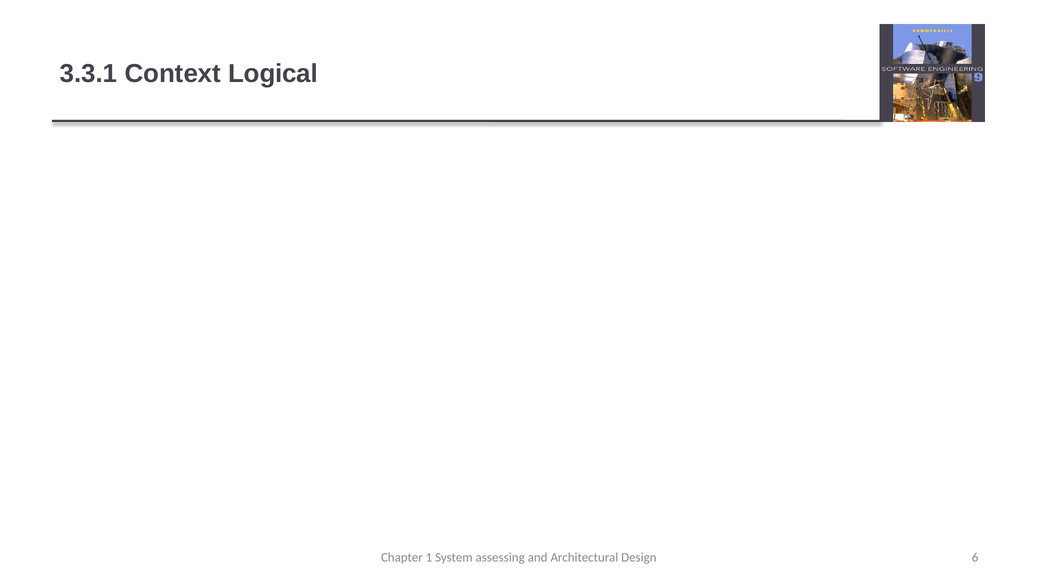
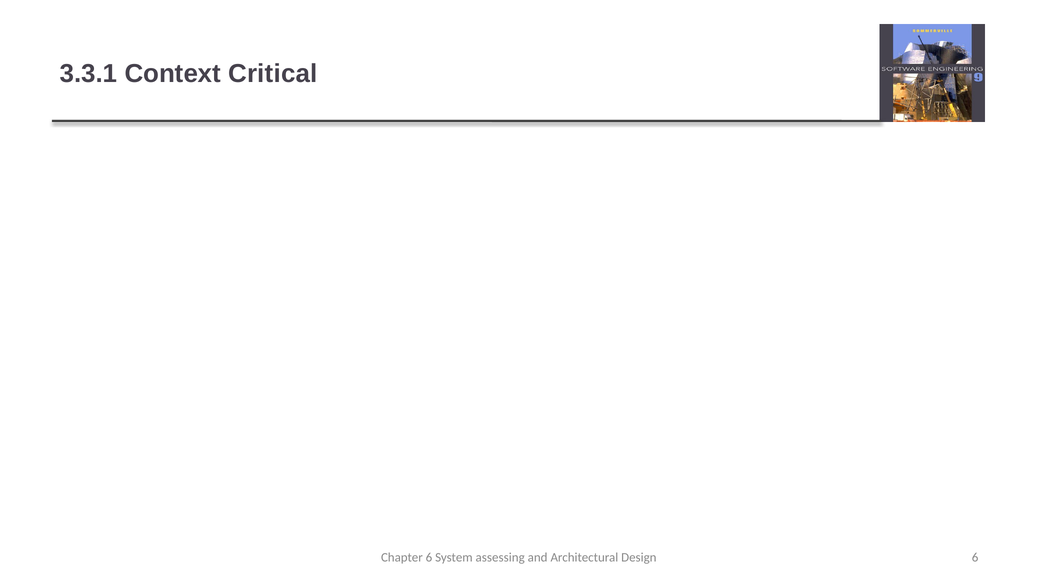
Logical: Logical -> Critical
Chapter 1: 1 -> 6
